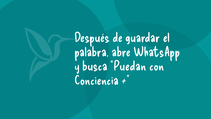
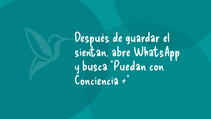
palabra: palabra -> sientan
